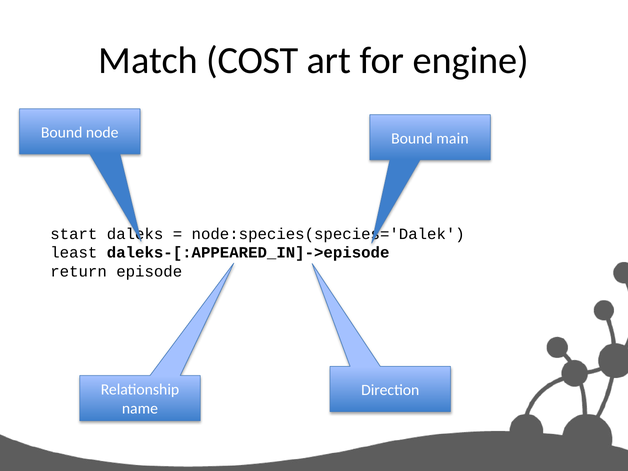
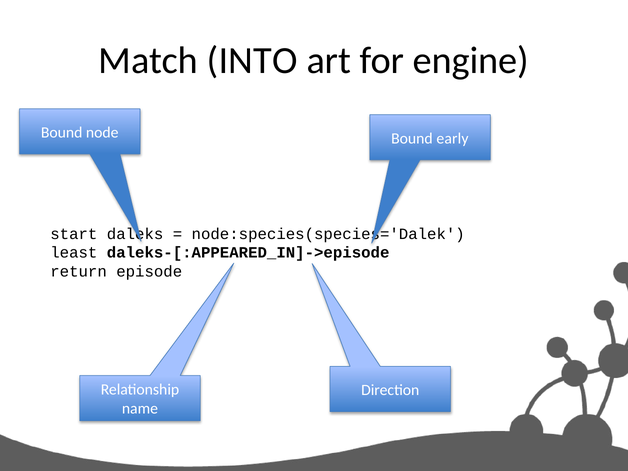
COST: COST -> INTO
main: main -> early
